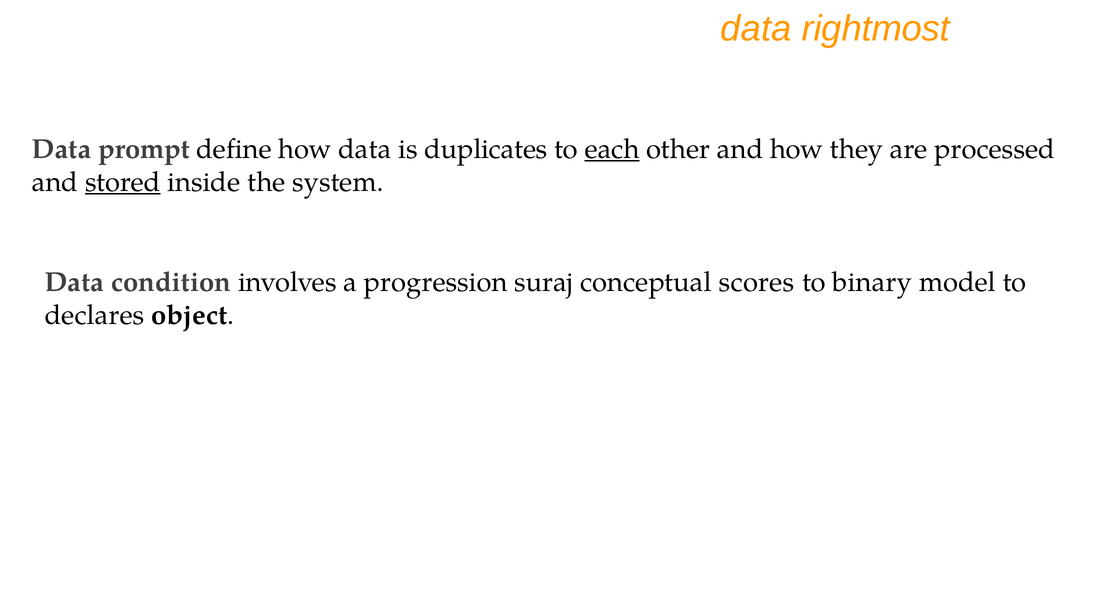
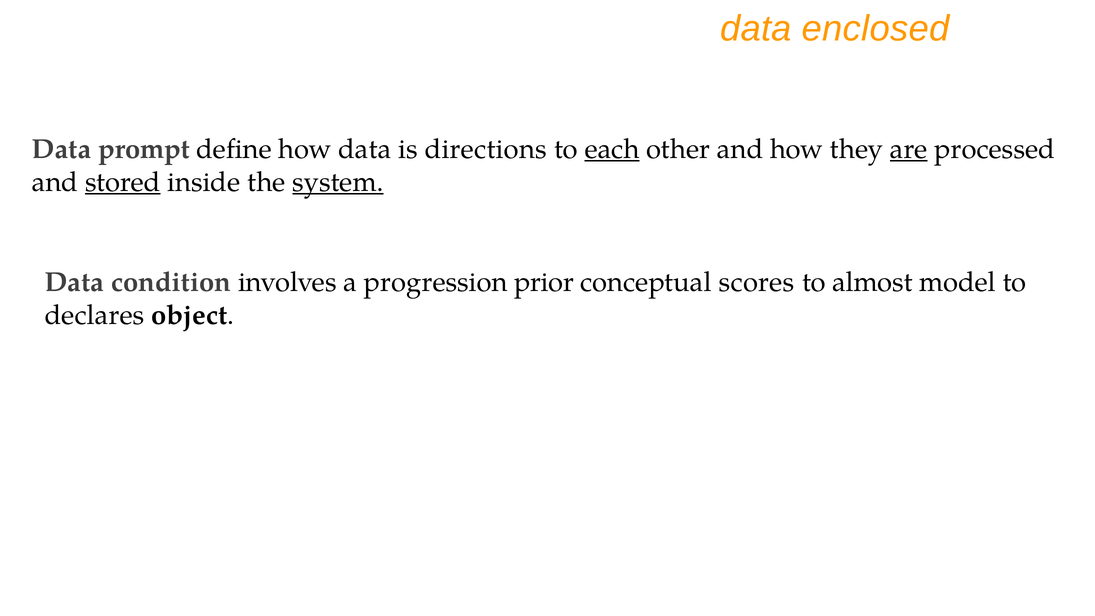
rightmost: rightmost -> enclosed
duplicates: duplicates -> directions
are underline: none -> present
system underline: none -> present
suraj: suraj -> prior
binary: binary -> almost
